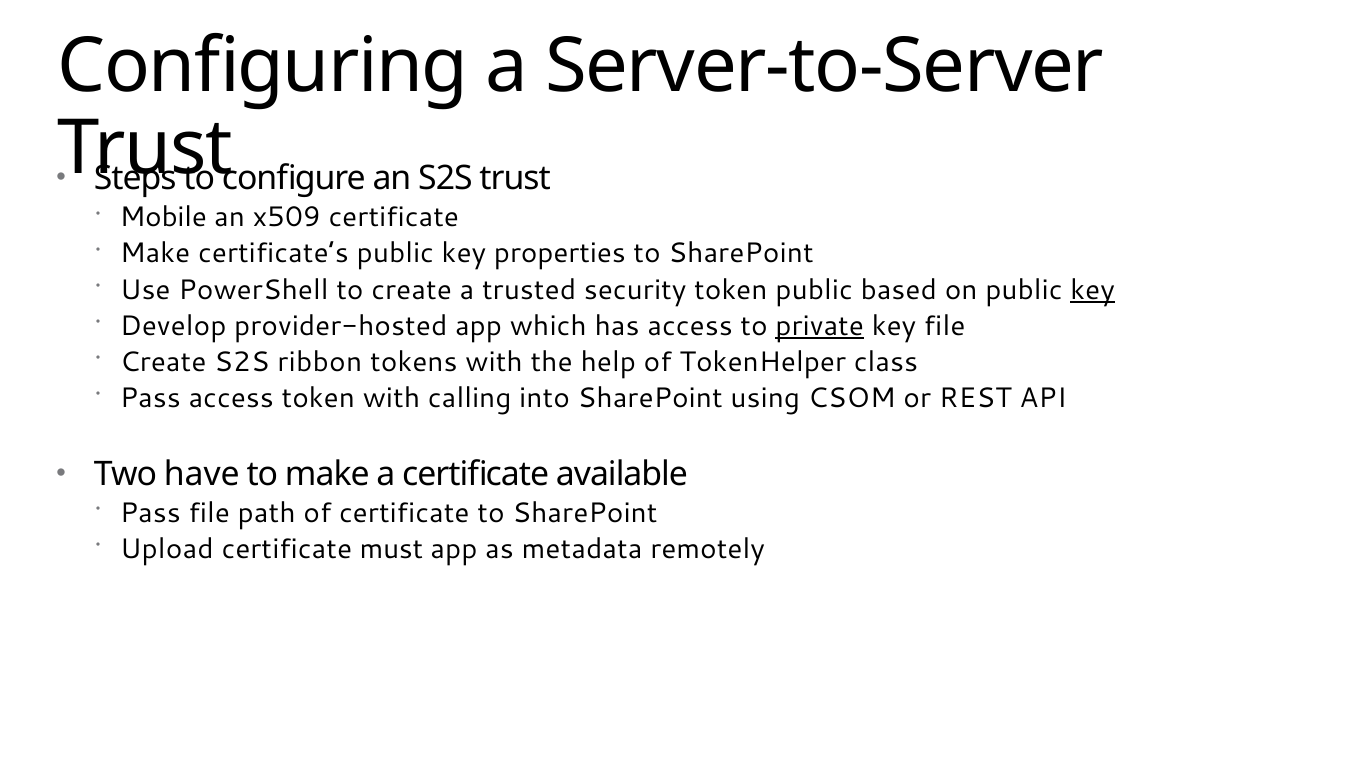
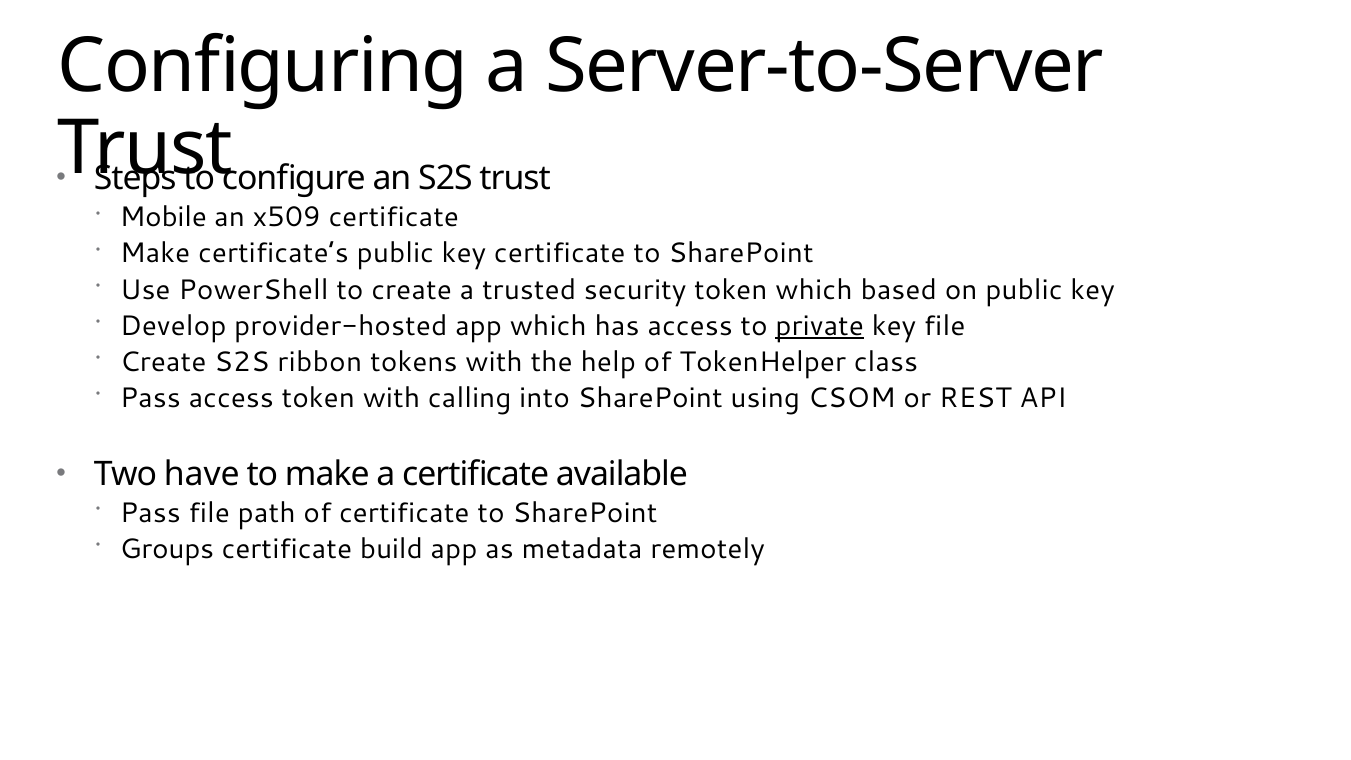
key properties: properties -> certificate
token public: public -> which
key at (1093, 290) underline: present -> none
Upload: Upload -> Groups
must: must -> build
